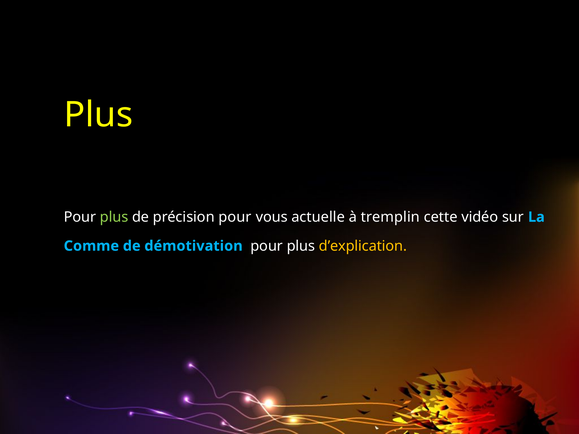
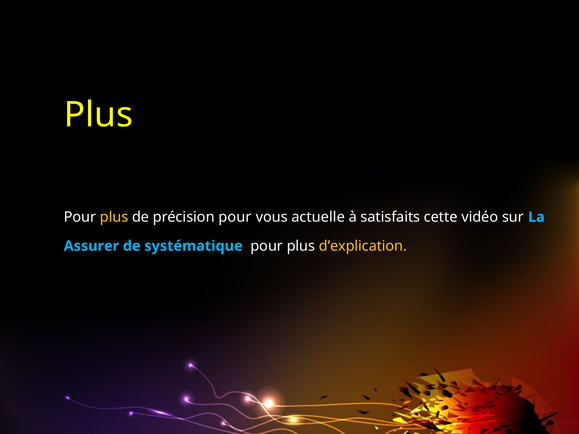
plus at (114, 217) colour: light green -> yellow
tremplin: tremplin -> satisfaits
Comme: Comme -> Assurer
démotivation: démotivation -> systématique
